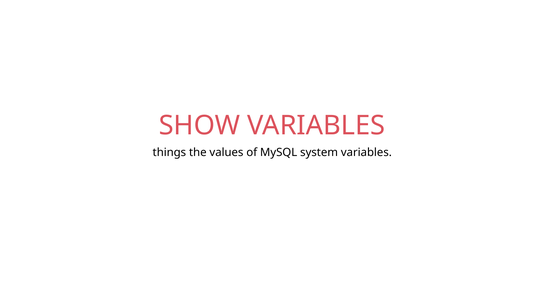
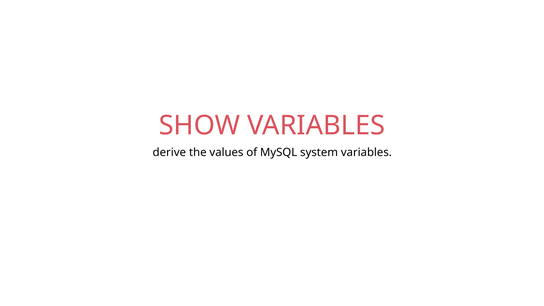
things: things -> derive
